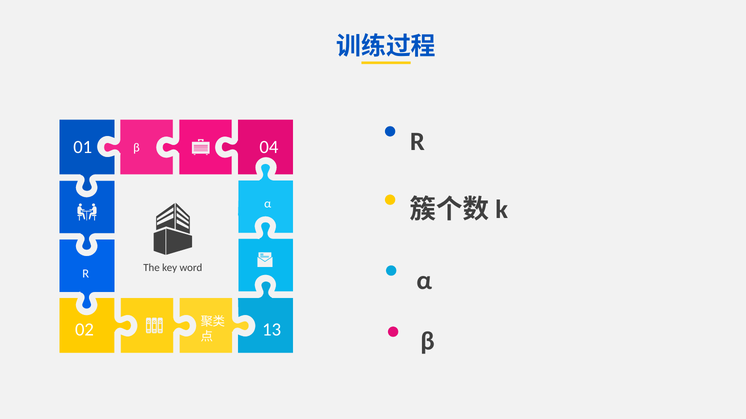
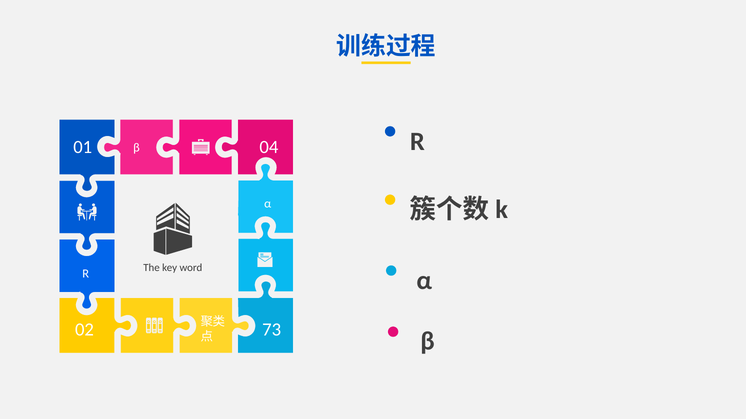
13: 13 -> 73
